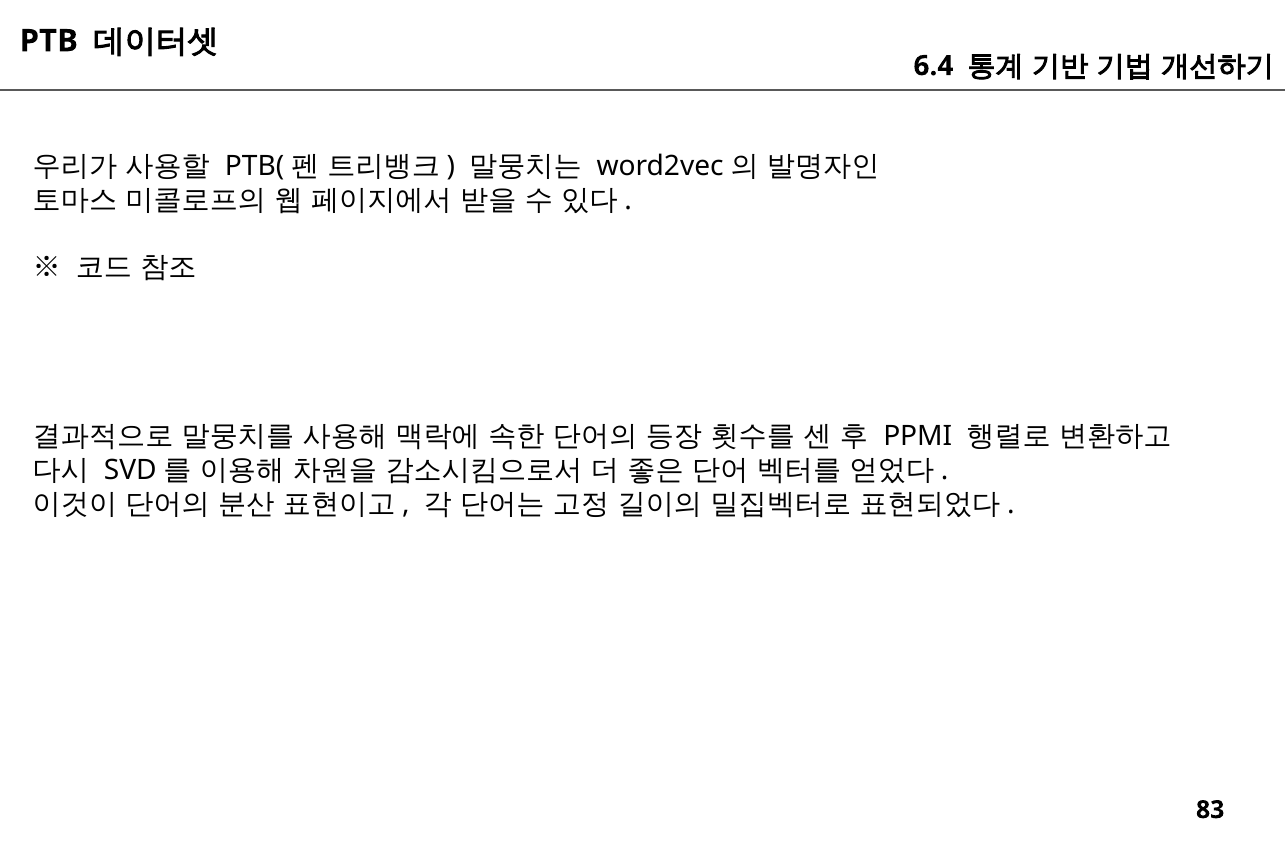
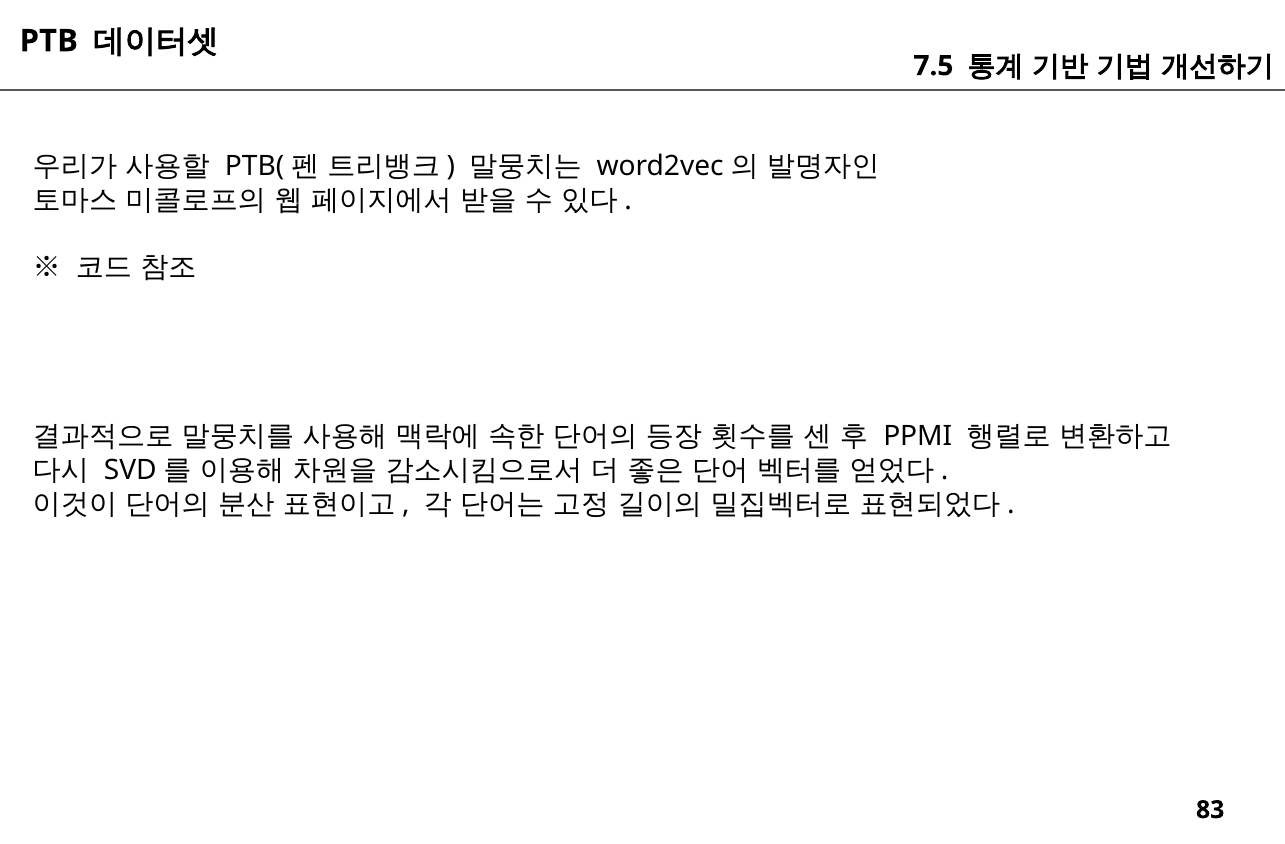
6.4: 6.4 -> 7.5
